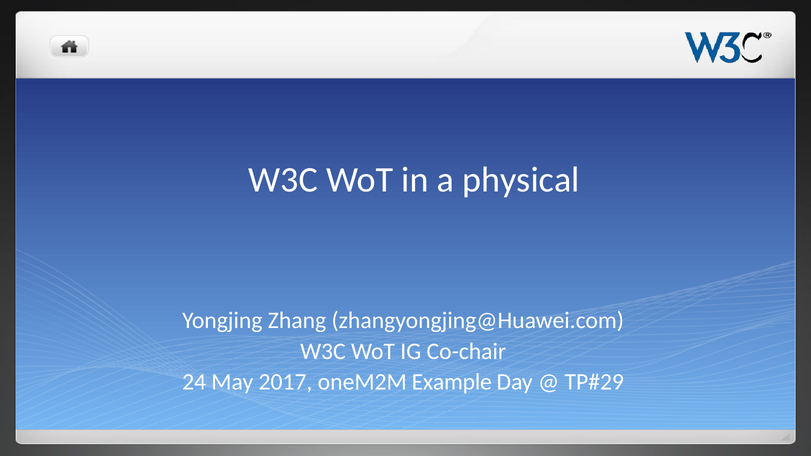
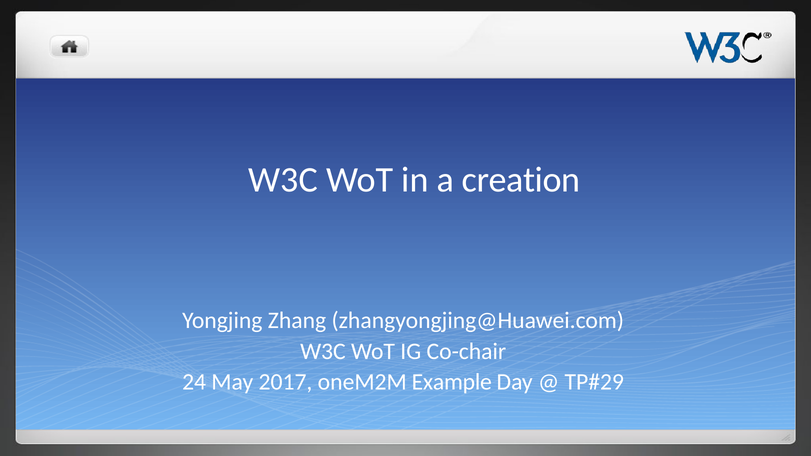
physical: physical -> creation
